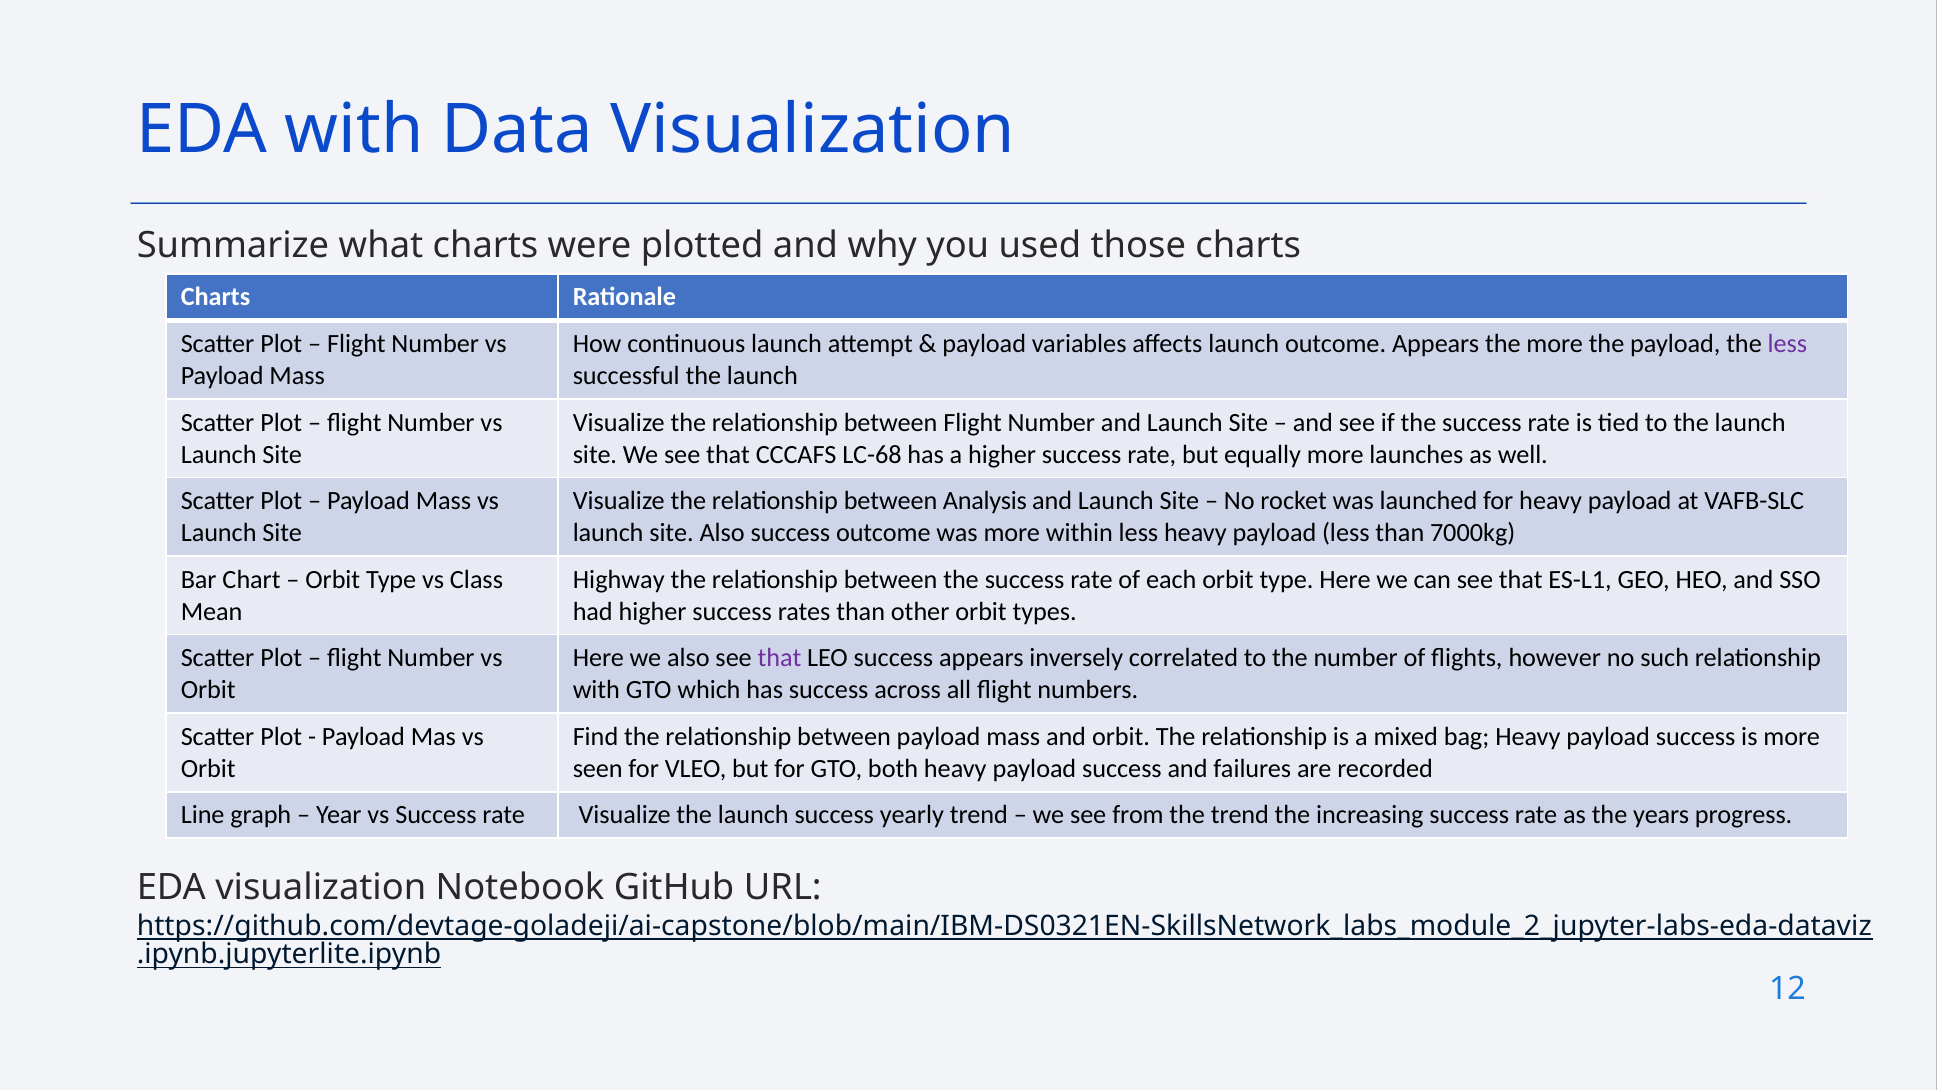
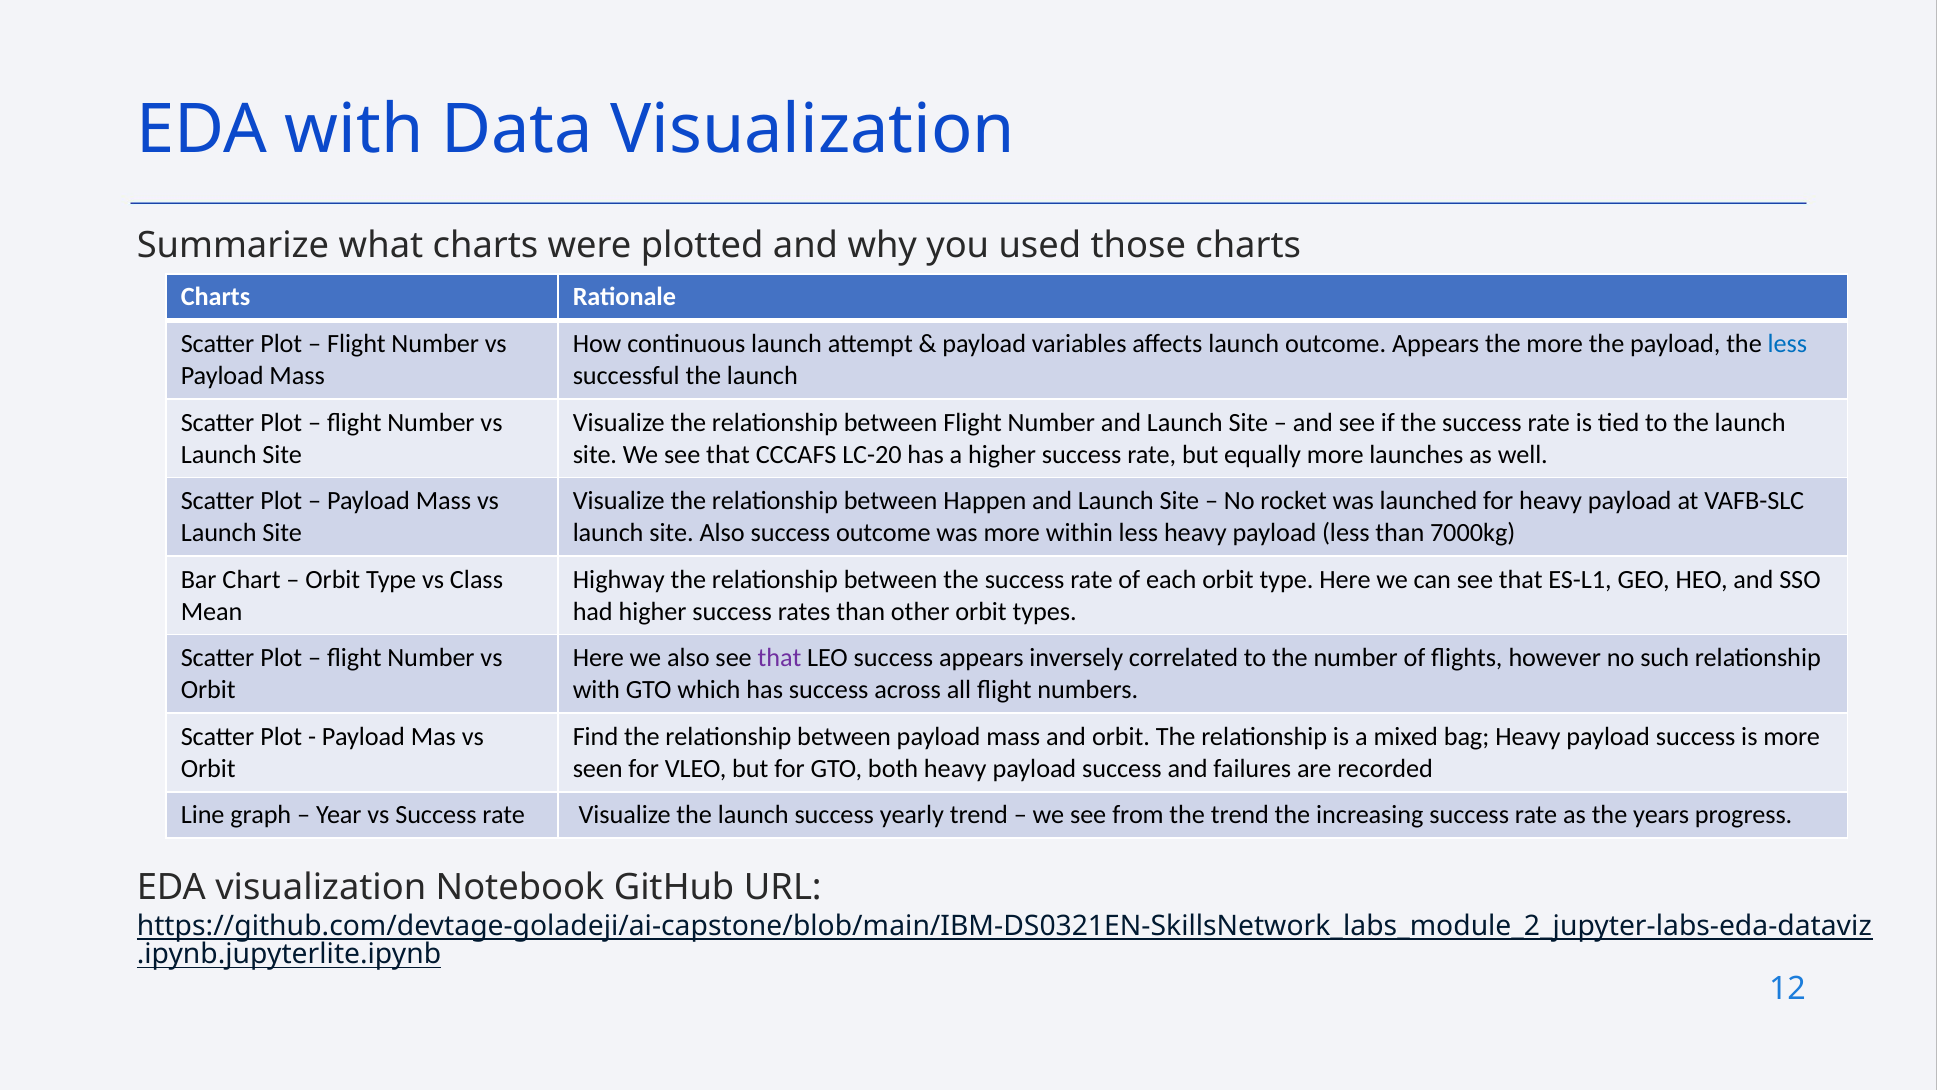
less at (1787, 344) colour: purple -> blue
LC-68: LC-68 -> LC-20
Analysis: Analysis -> Happen
